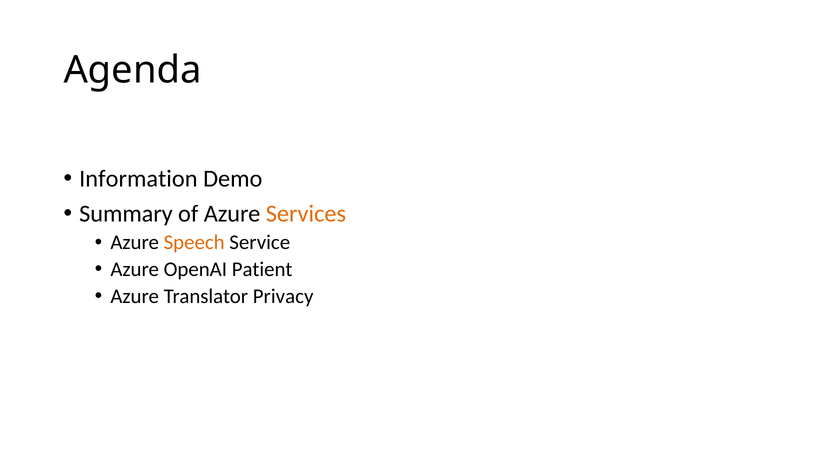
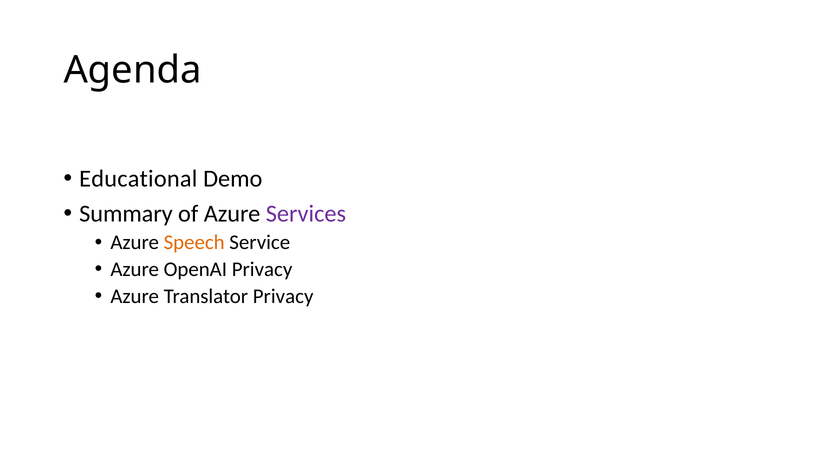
Information: Information -> Educational
Services colour: orange -> purple
OpenAI Patient: Patient -> Privacy
